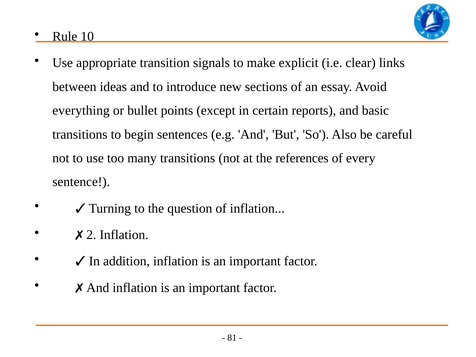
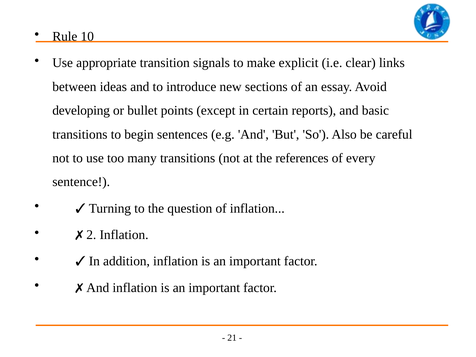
everything: everything -> developing
81: 81 -> 21
